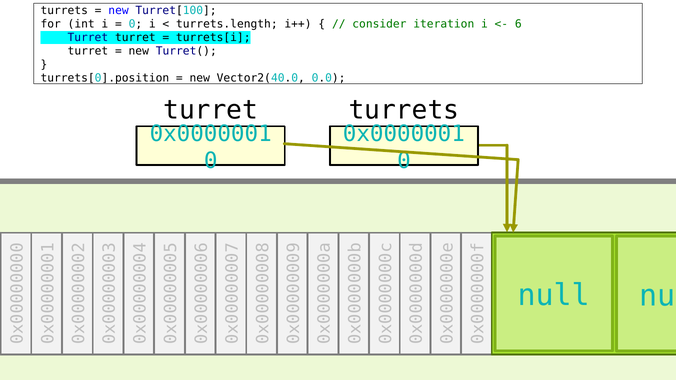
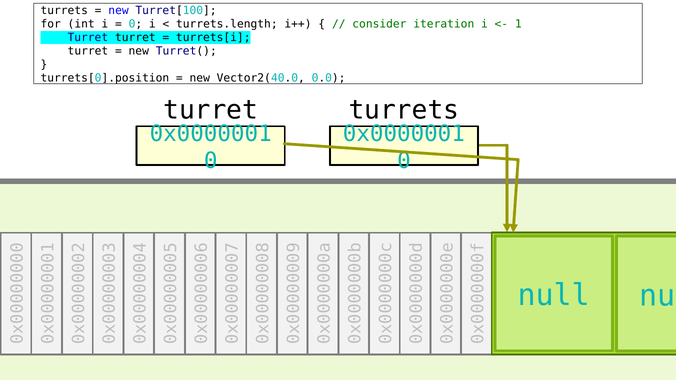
6 at (518, 24): 6 -> 1
